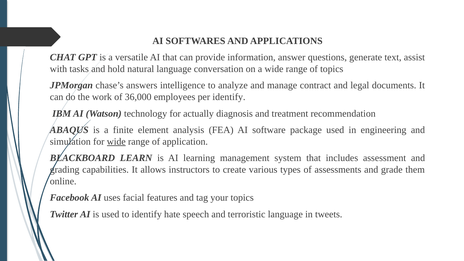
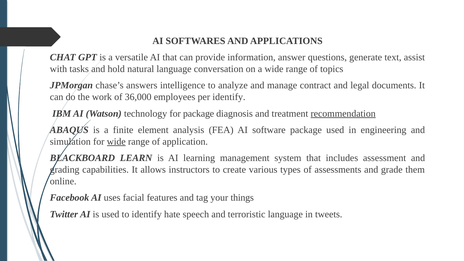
for actually: actually -> package
recommendation underline: none -> present
your topics: topics -> things
